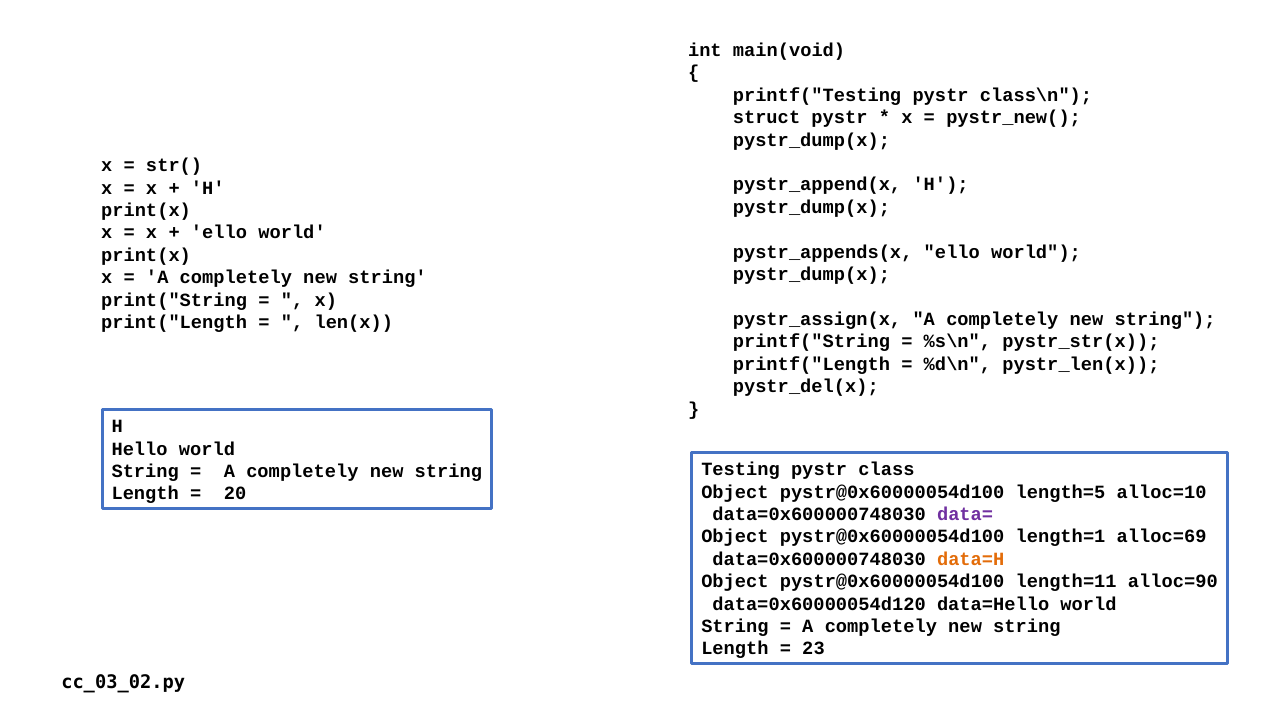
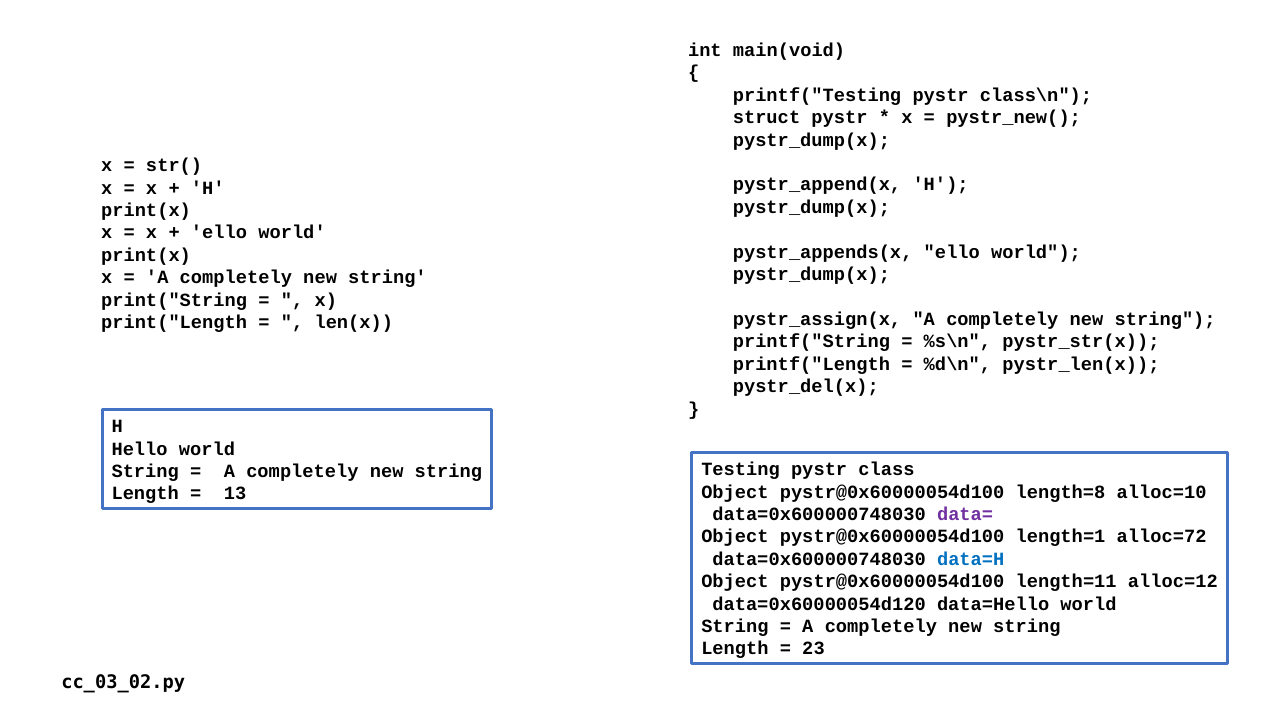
length=5: length=5 -> length=8
20: 20 -> 13
alloc=69: alloc=69 -> alloc=72
data=H colour: orange -> blue
alloc=90: alloc=90 -> alloc=12
